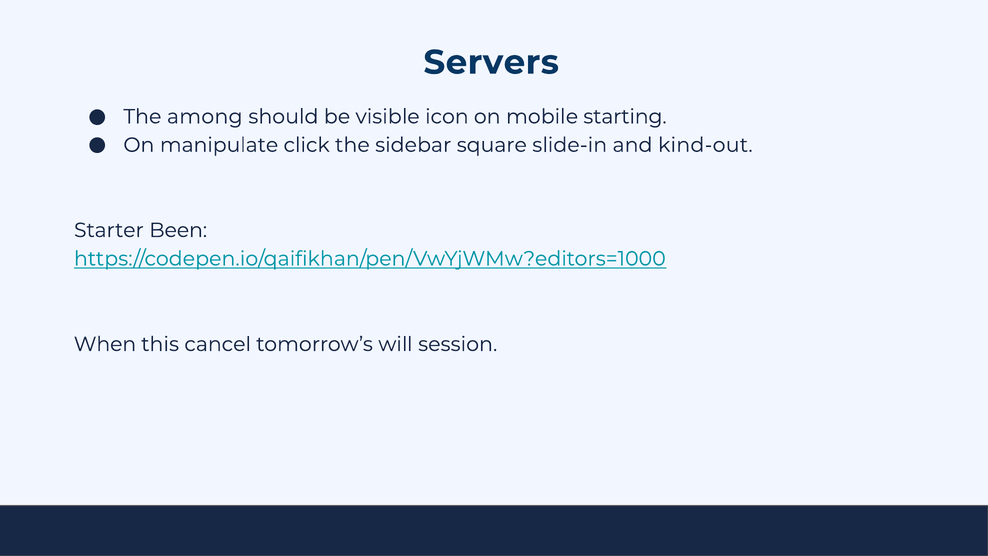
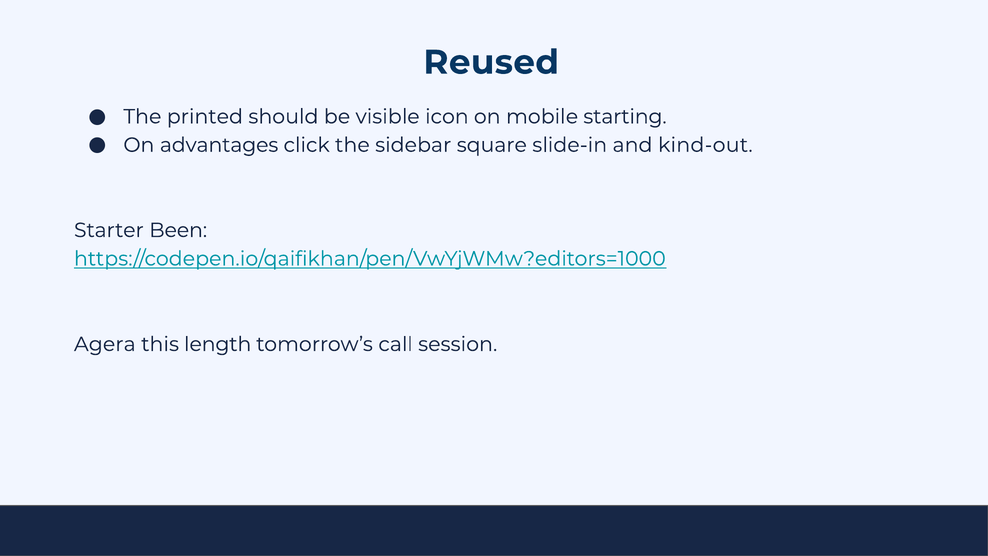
Servers: Servers -> Reused
among: among -> printed
manipulate: manipulate -> advantages
When: When -> Agera
cancel: cancel -> length
will: will -> call
